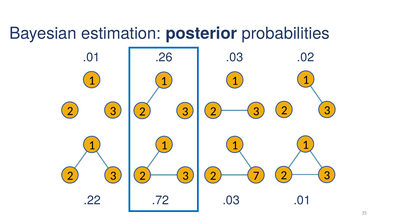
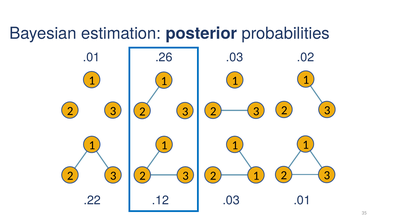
2 7: 7 -> 1
.72: .72 -> .12
